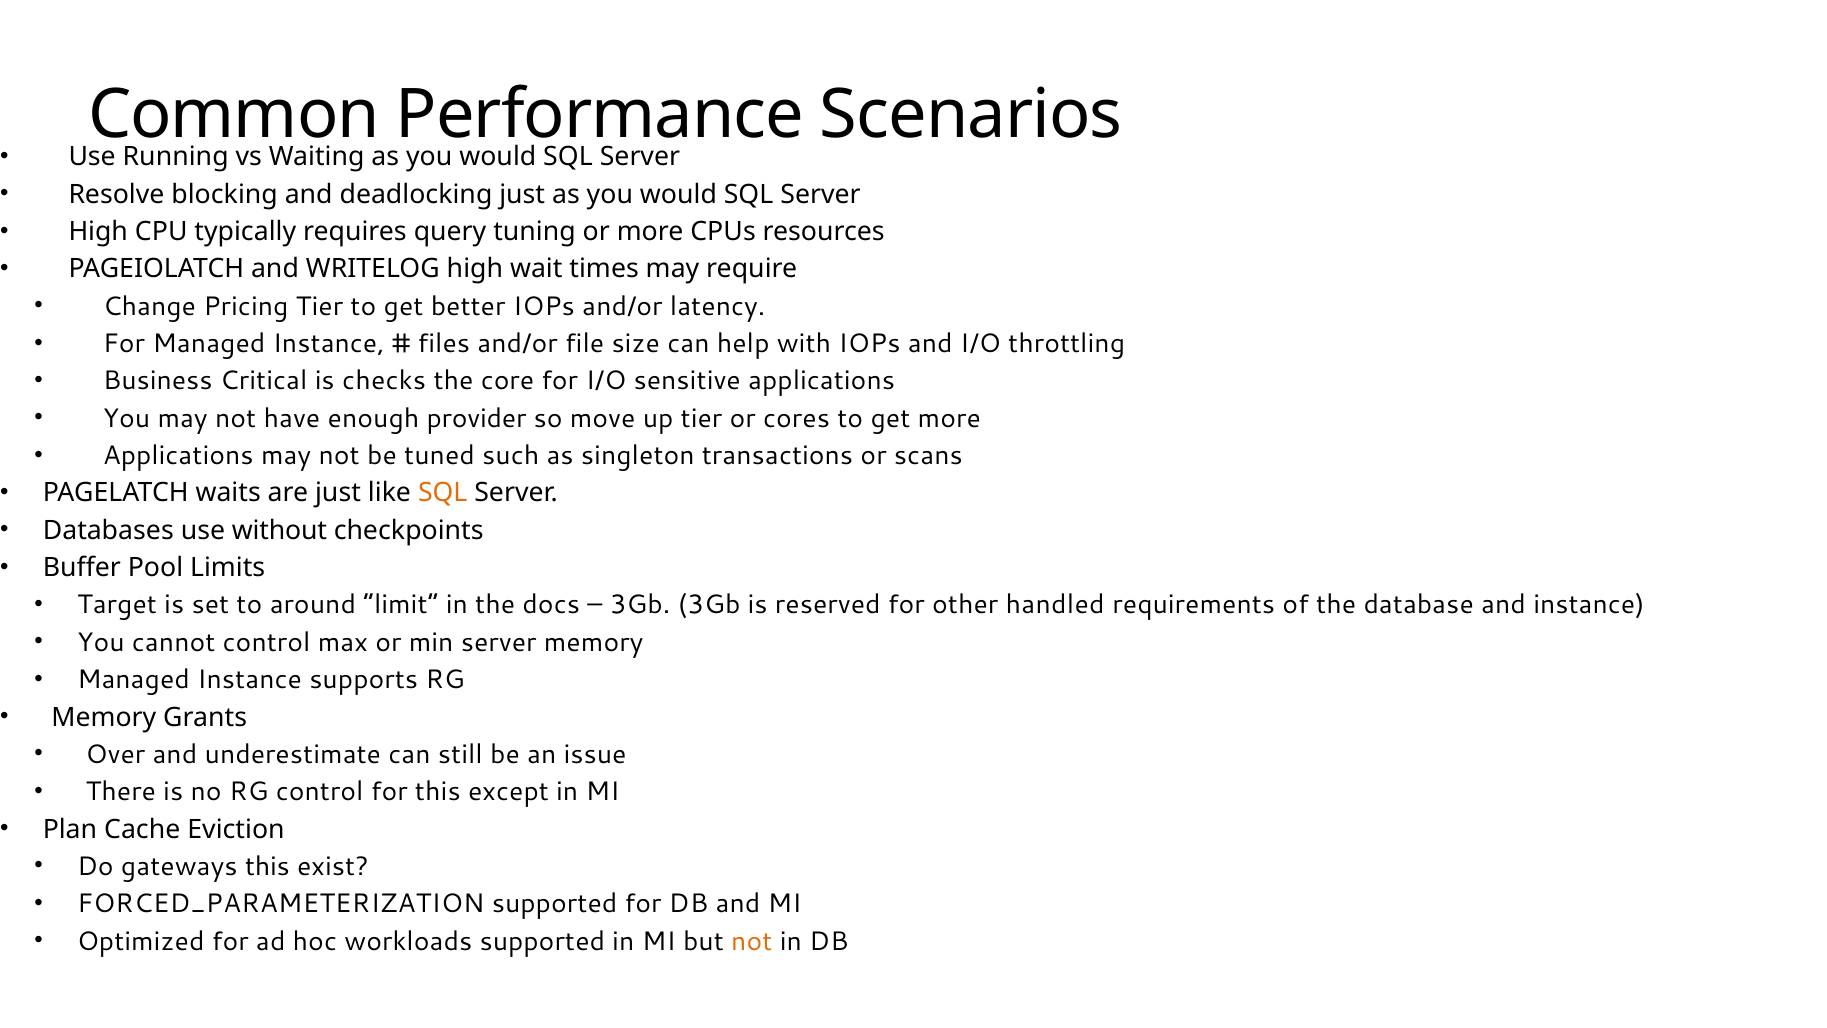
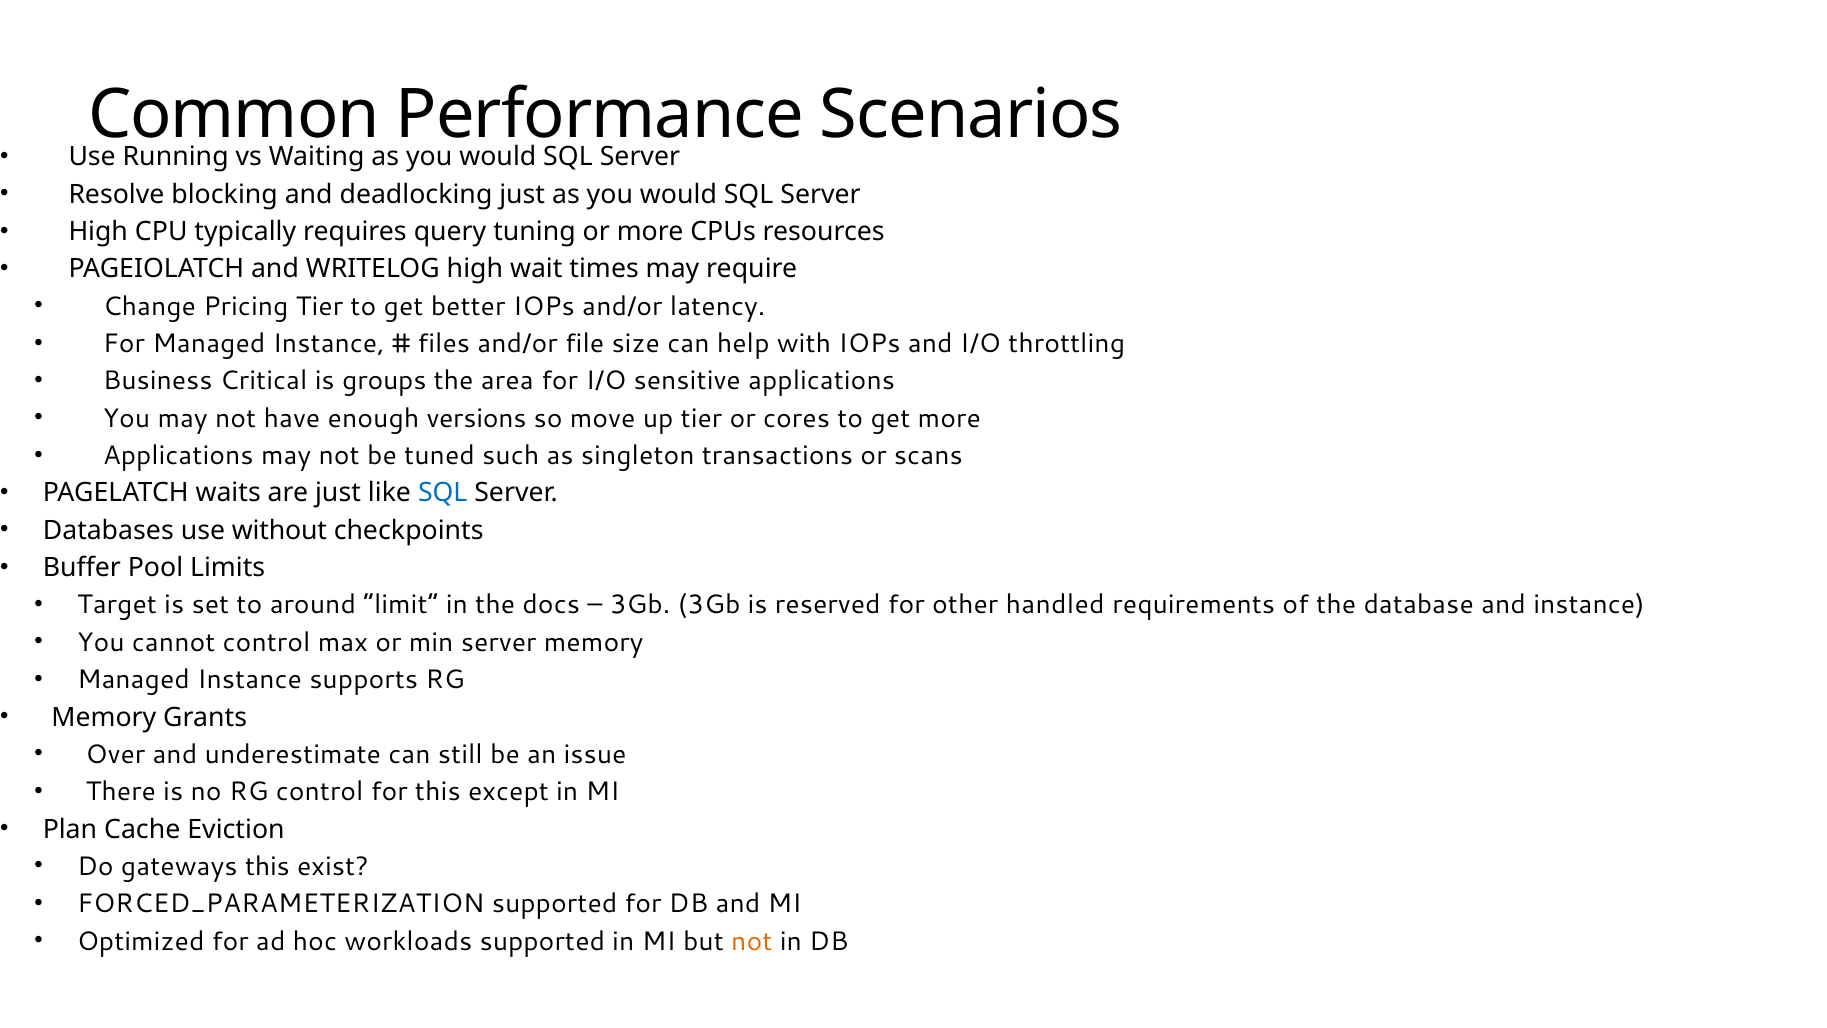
checks: checks -> groups
core: core -> area
provider: provider -> versions
SQL at (443, 493) colour: orange -> blue
